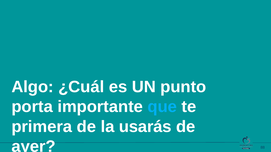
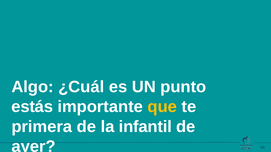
porta: porta -> estás
que colour: light blue -> yellow
usarás: usarás -> infantil
